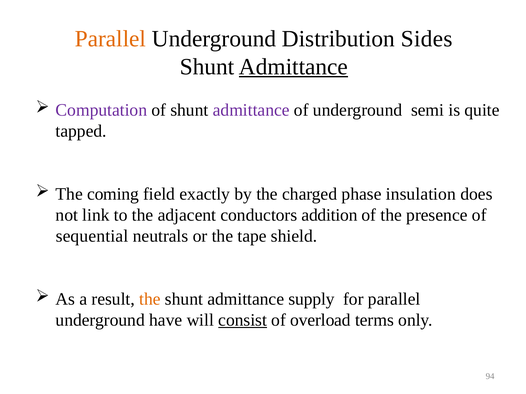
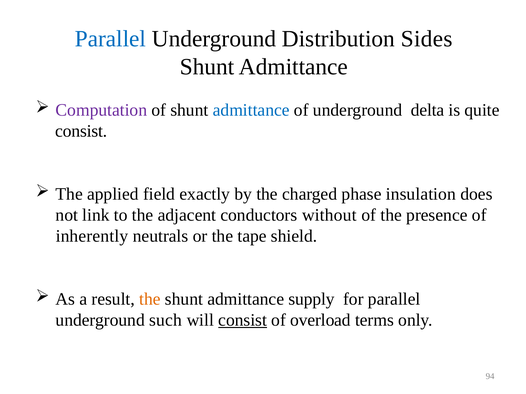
Parallel at (110, 39) colour: orange -> blue
Admittance at (293, 67) underline: present -> none
admittance at (251, 110) colour: purple -> blue
semi: semi -> delta
tapped at (81, 131): tapped -> consist
coming: coming -> applied
addition: addition -> without
sequential: sequential -> inherently
have: have -> such
